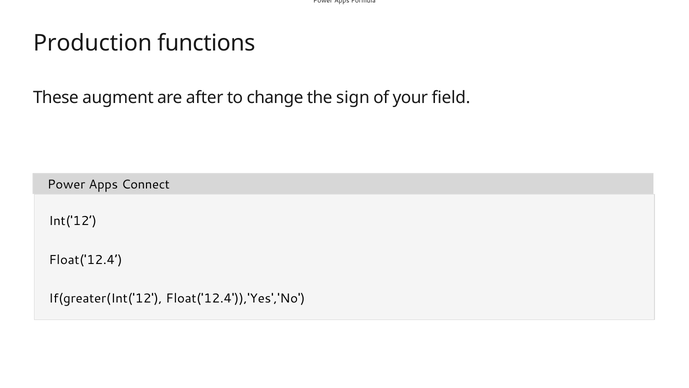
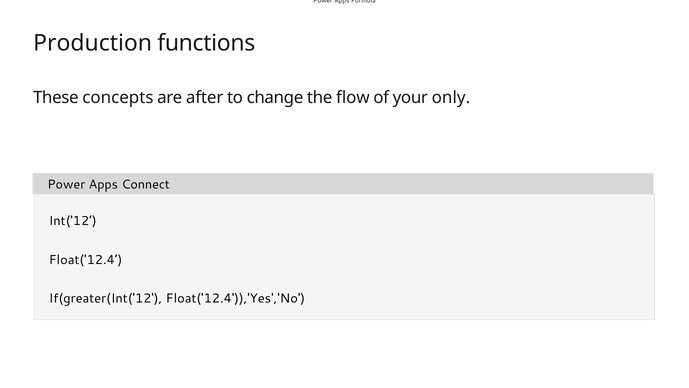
augment: augment -> concepts
sign: sign -> flow
field: field -> only
